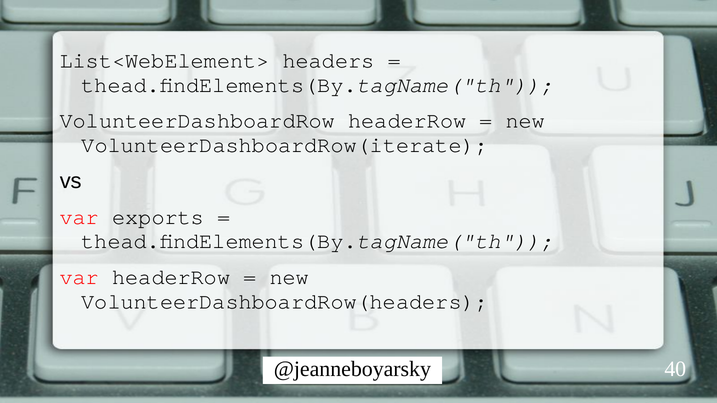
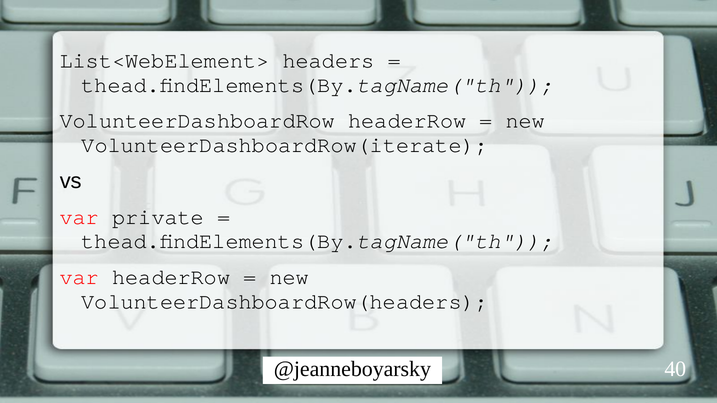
exports: exports -> private
